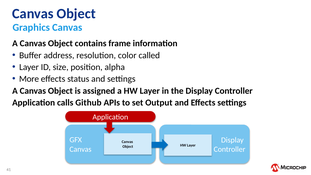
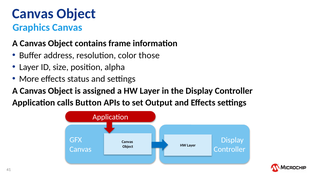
called: called -> those
Github: Github -> Button
